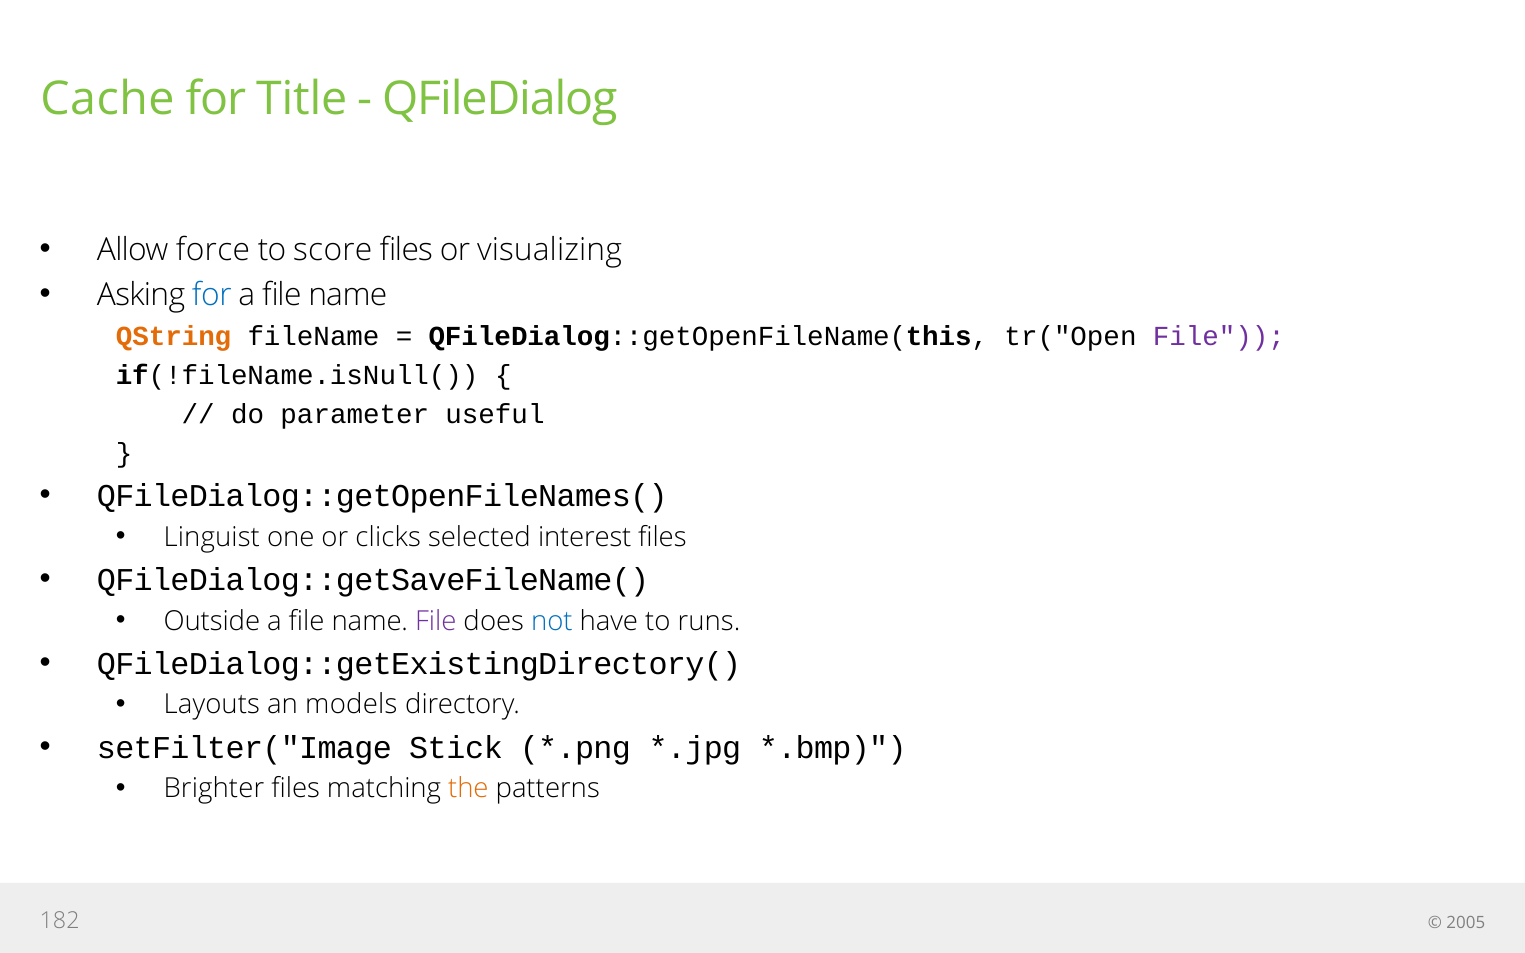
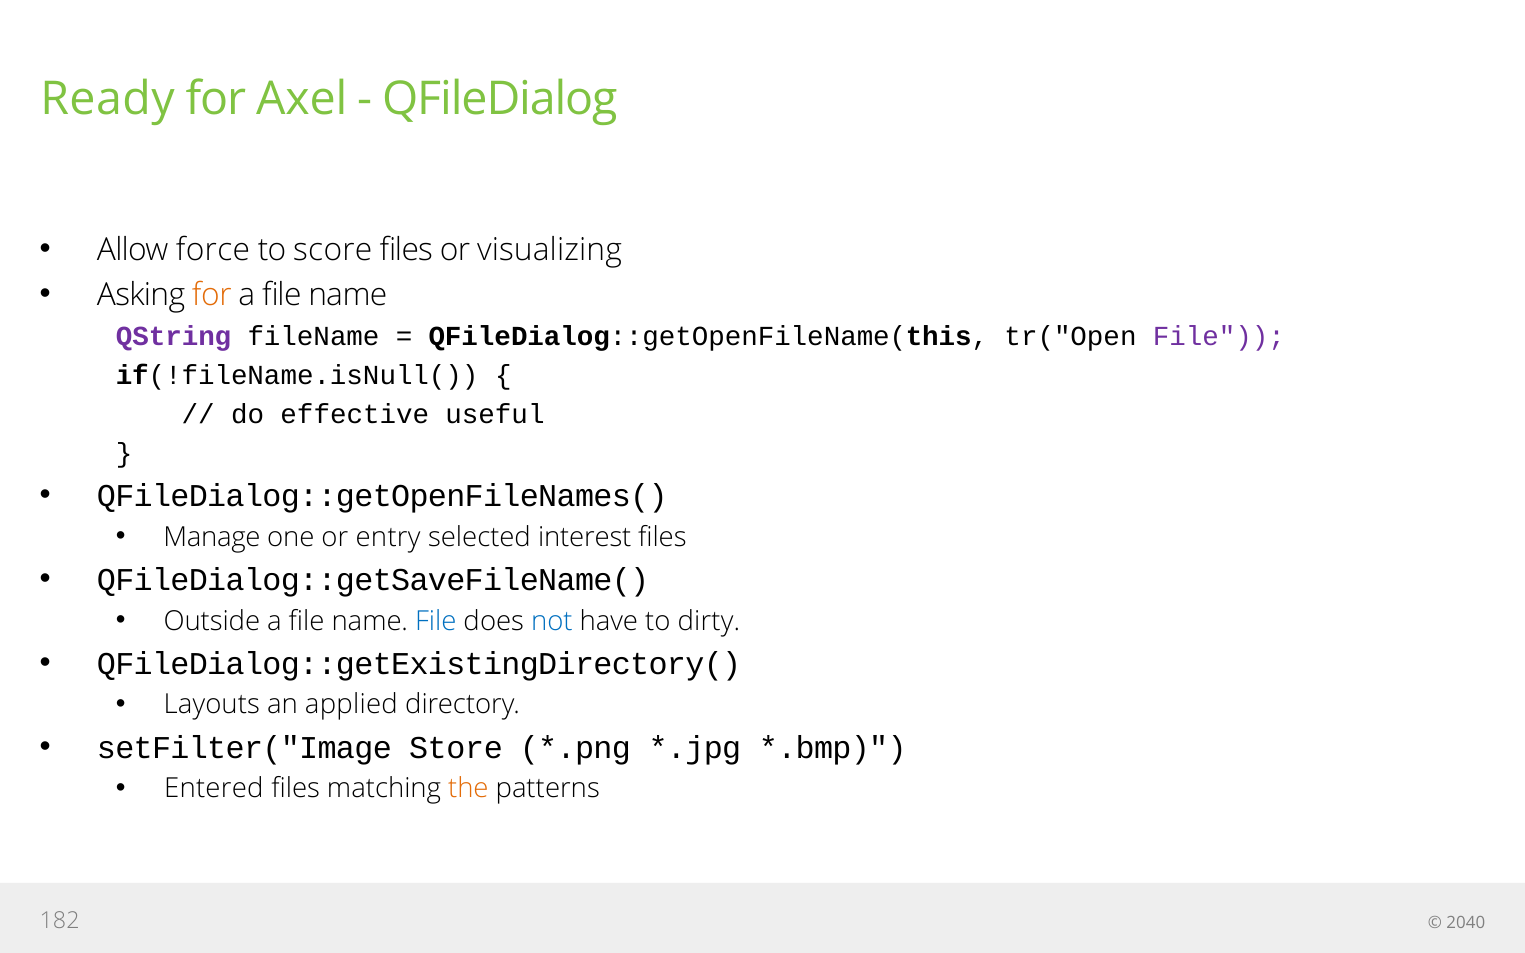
Cache: Cache -> Ready
Title: Title -> Axel
for at (212, 295) colour: blue -> orange
QString colour: orange -> purple
parameter: parameter -> effective
Linguist: Linguist -> Manage
clicks: clicks -> entry
File at (436, 621) colour: purple -> blue
runs: runs -> dirty
models: models -> applied
Stick: Stick -> Store
Brighter: Brighter -> Entered
2005: 2005 -> 2040
